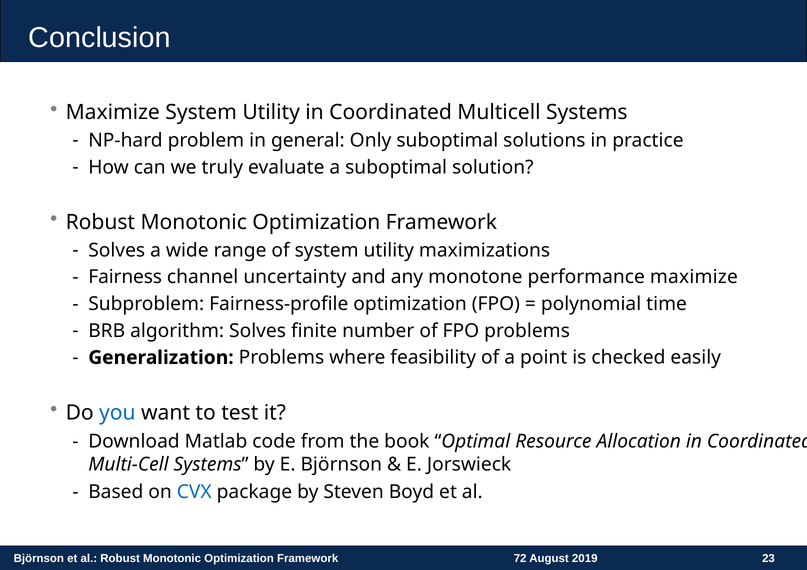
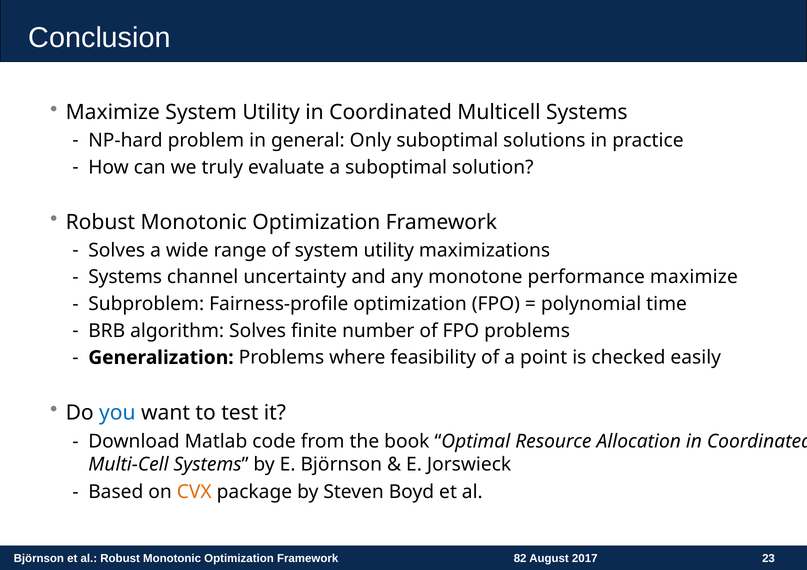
Fairness at (125, 277): Fairness -> Systems
CVX colour: blue -> orange
72: 72 -> 82
2019: 2019 -> 2017
